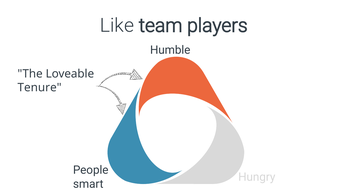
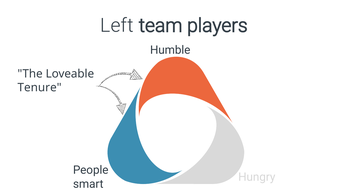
Like: Like -> Left
